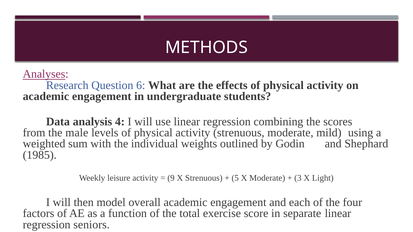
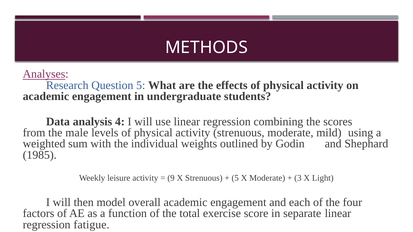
Question 6: 6 -> 5
seniors: seniors -> fatigue
